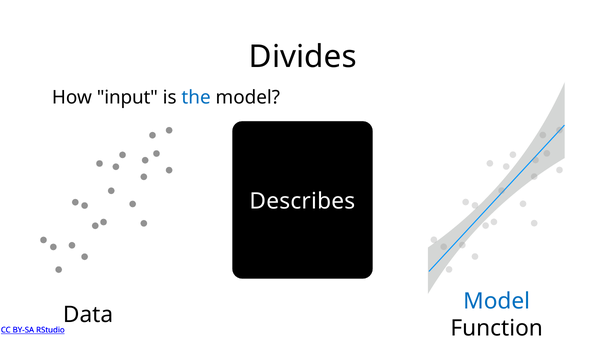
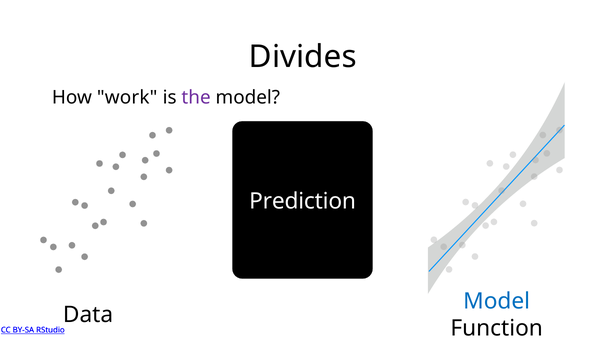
input: input -> work
the colour: blue -> purple
Describes: Describes -> Prediction
